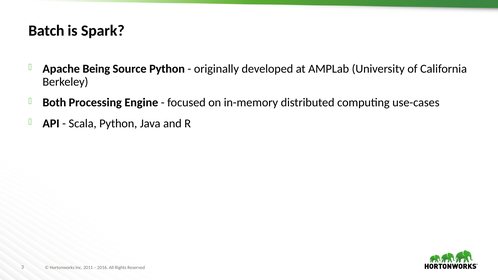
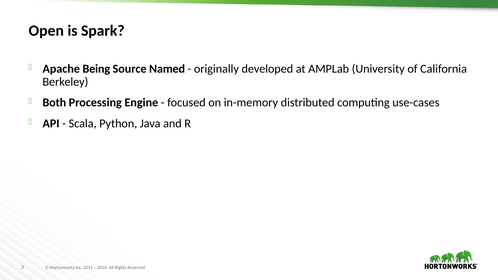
Batch: Batch -> Open
Source Python: Python -> Named
